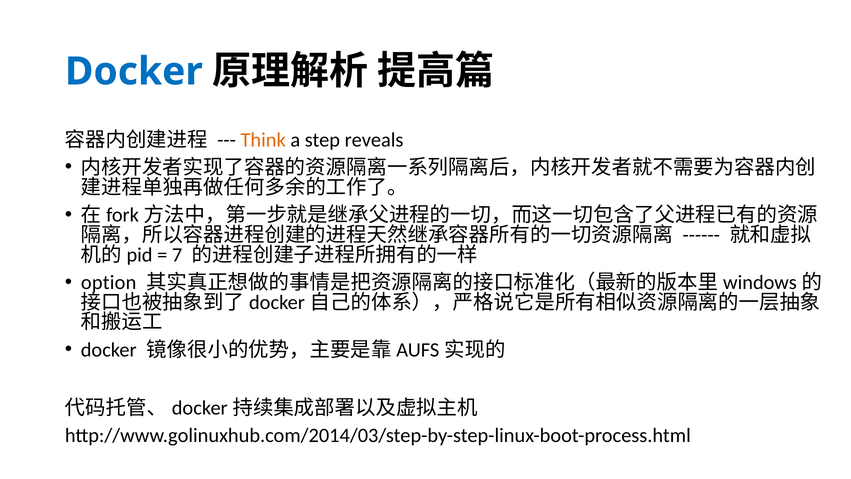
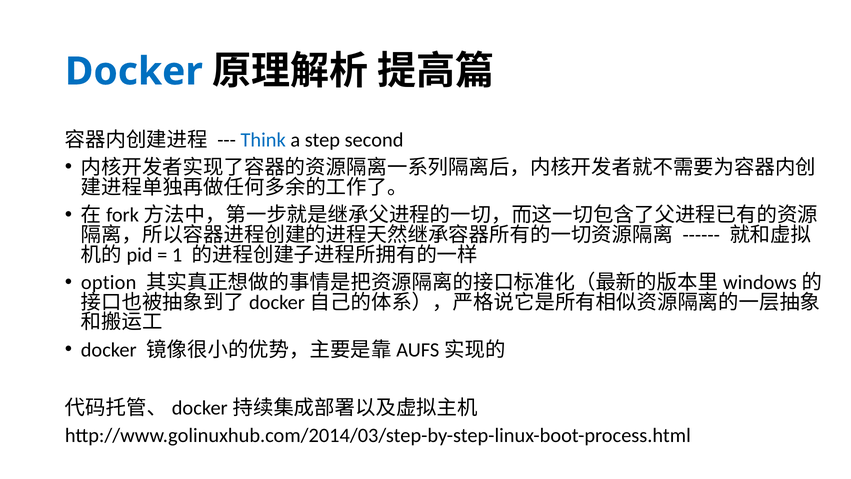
Think colour: orange -> blue
reveals: reveals -> second
7: 7 -> 1
